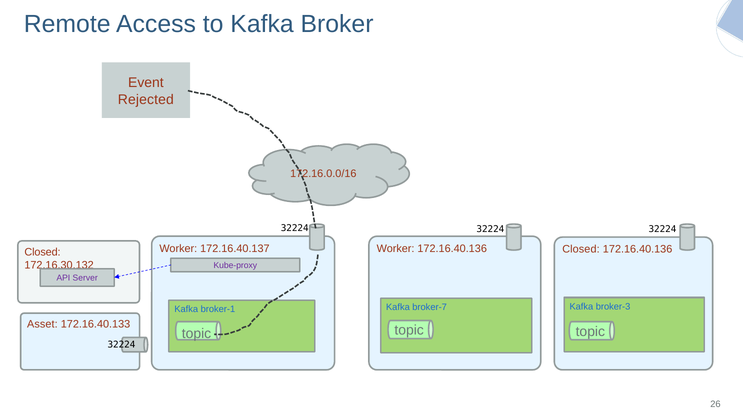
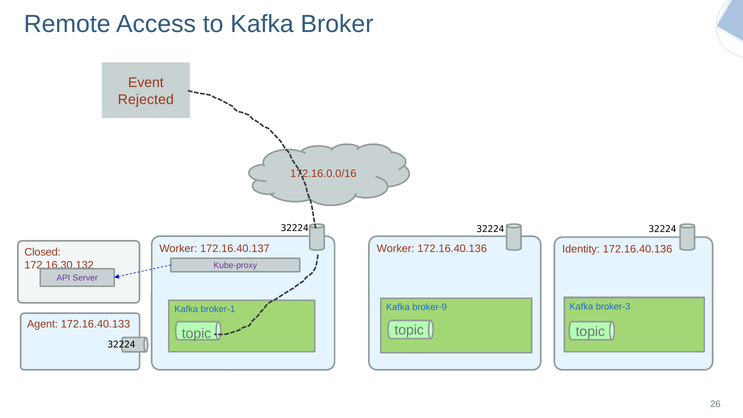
Closed at (581, 249): Closed -> Identity
broker-7: broker-7 -> broker-9
Asset: Asset -> Agent
